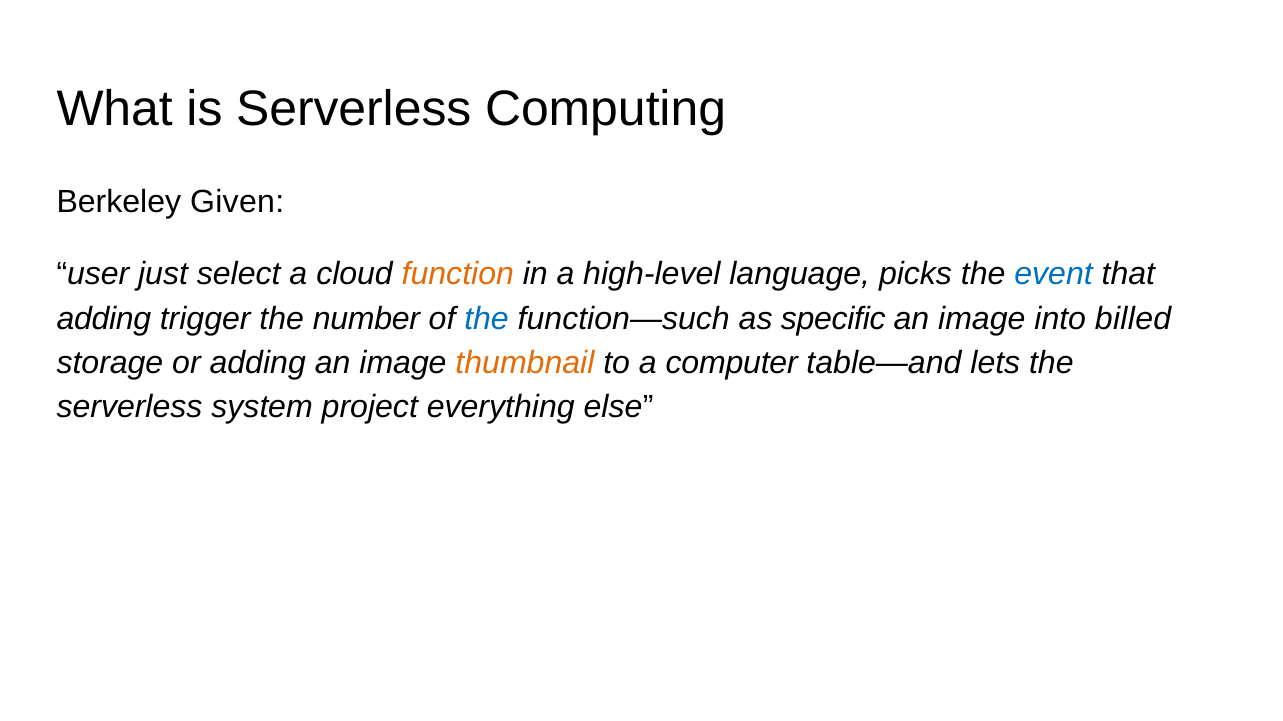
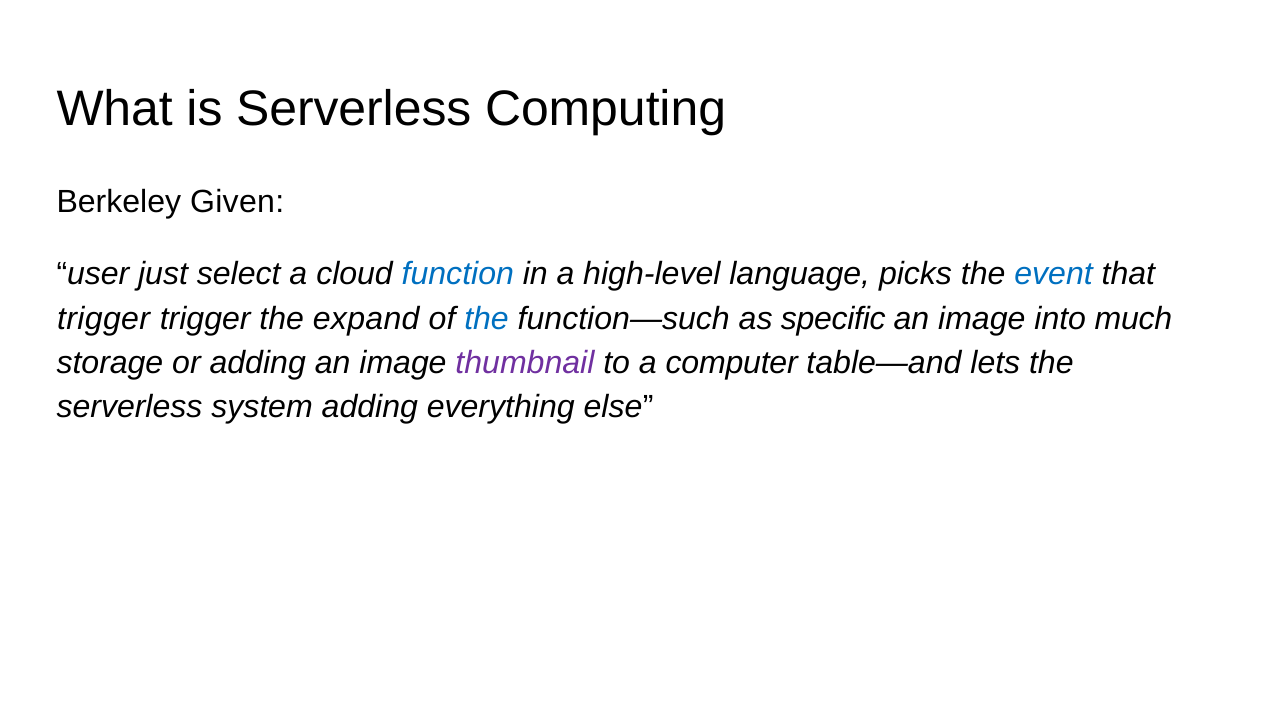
function colour: orange -> blue
adding at (104, 319): adding -> trigger
number: number -> expand
billed: billed -> much
thumbnail colour: orange -> purple
system project: project -> adding
